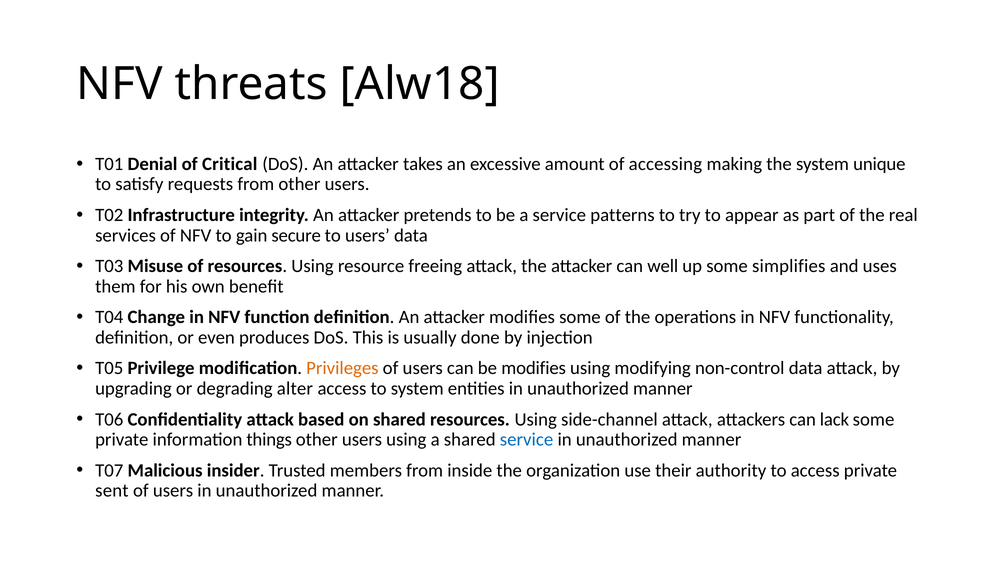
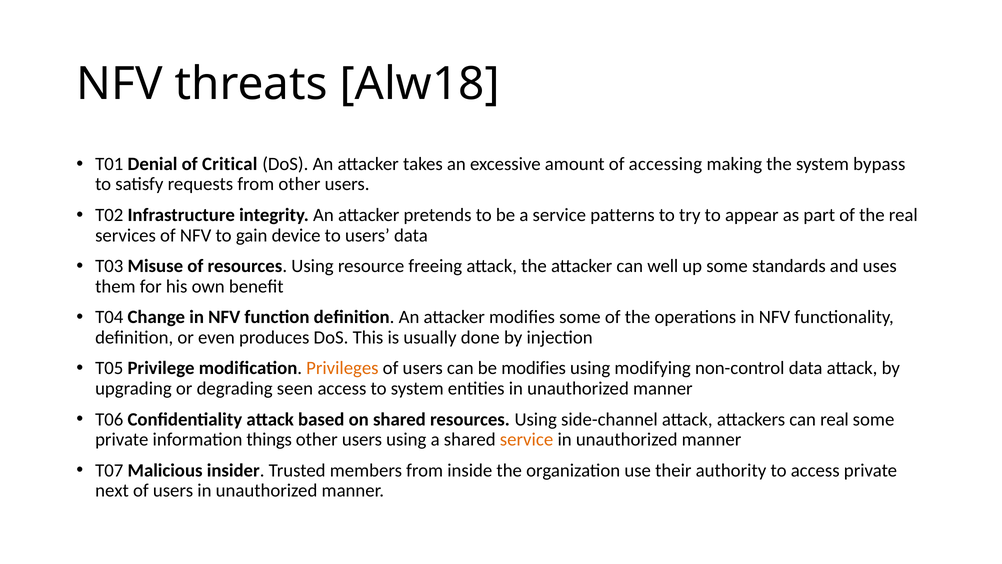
unique: unique -> bypass
secure: secure -> device
simplifies: simplifies -> standards
alter: alter -> seen
can lack: lack -> real
service at (527, 439) colour: blue -> orange
sent: sent -> next
